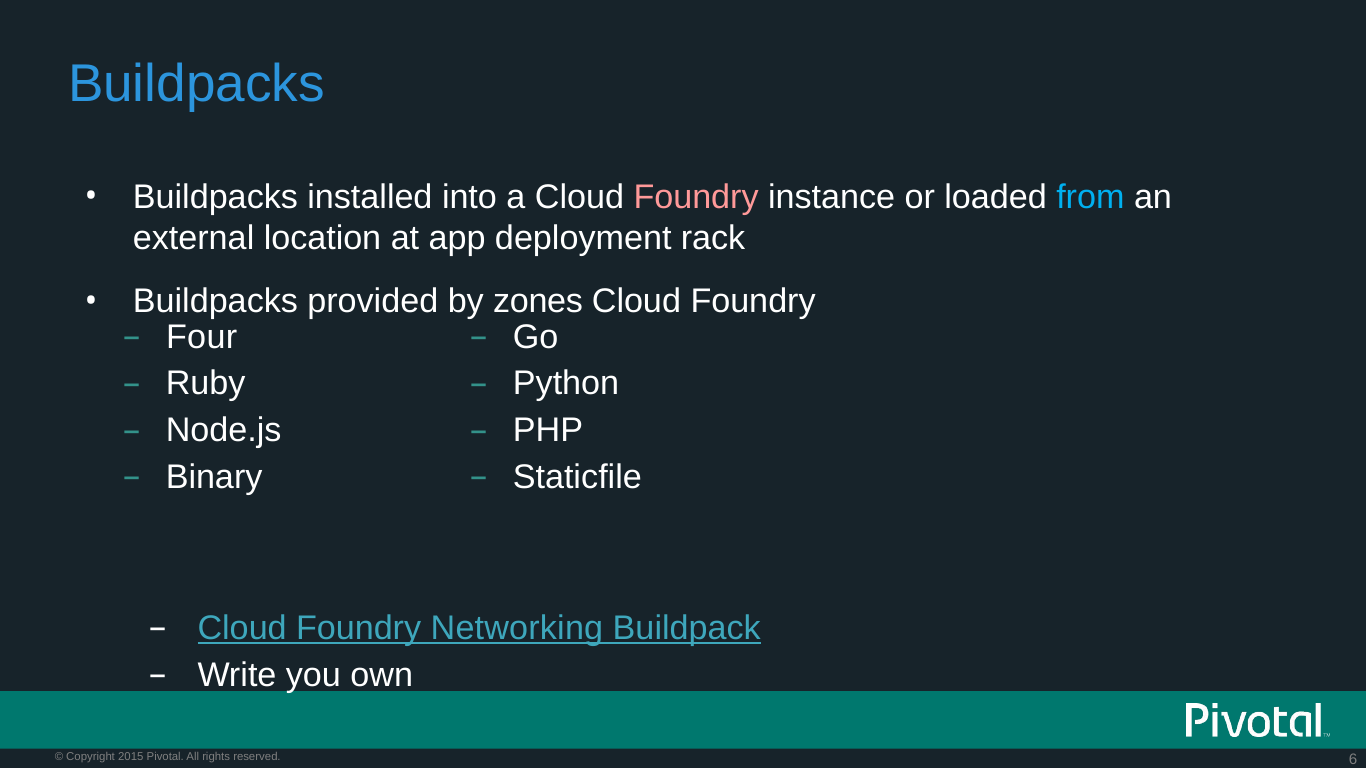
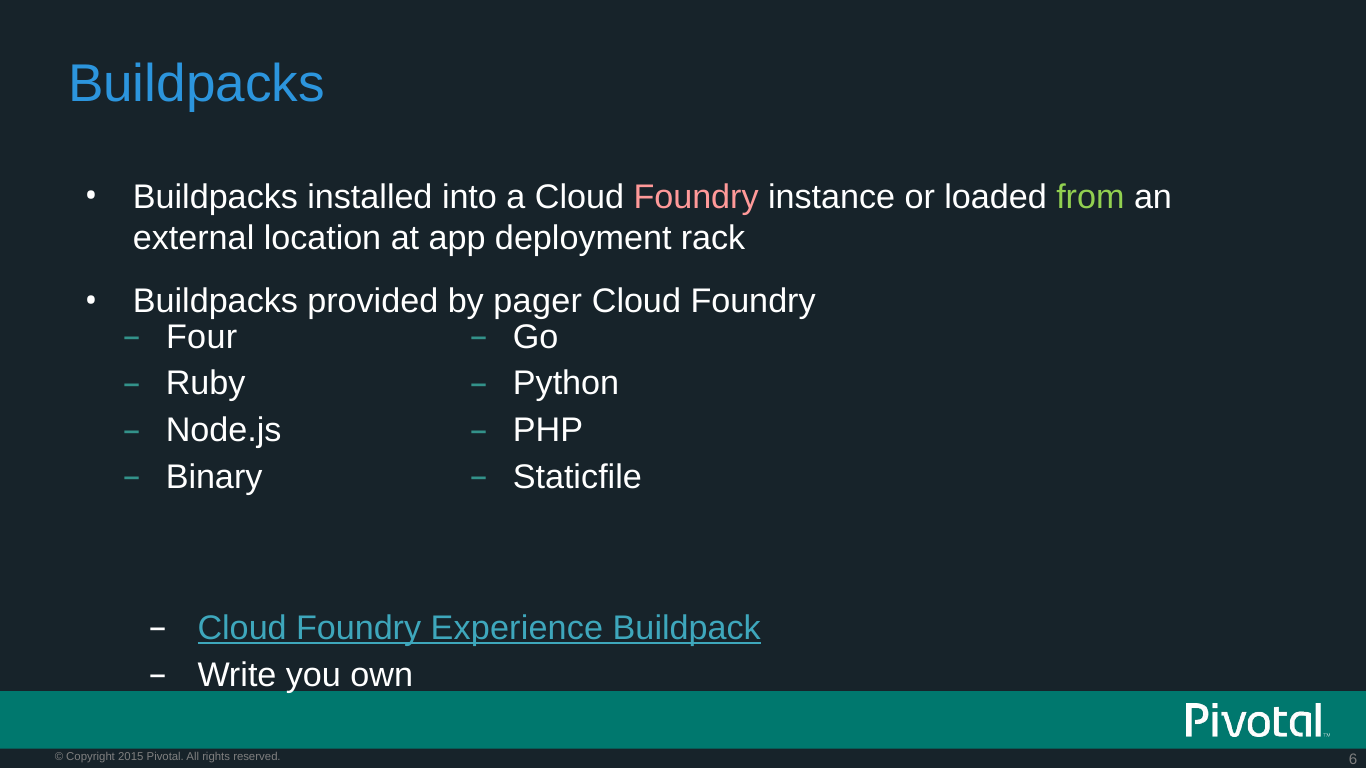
from colour: light blue -> light green
zones: zones -> pager
Networking: Networking -> Experience
